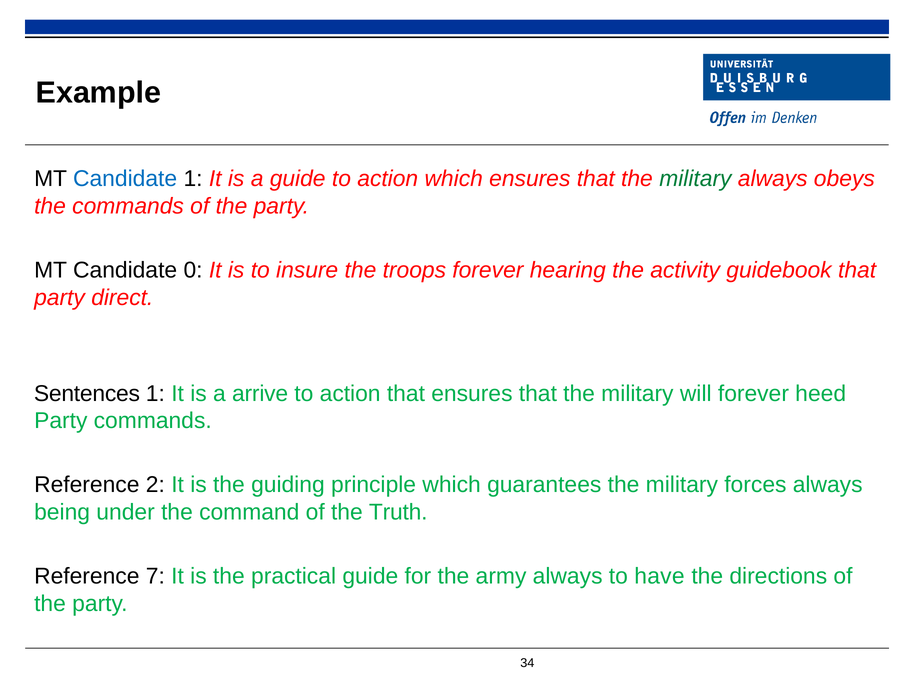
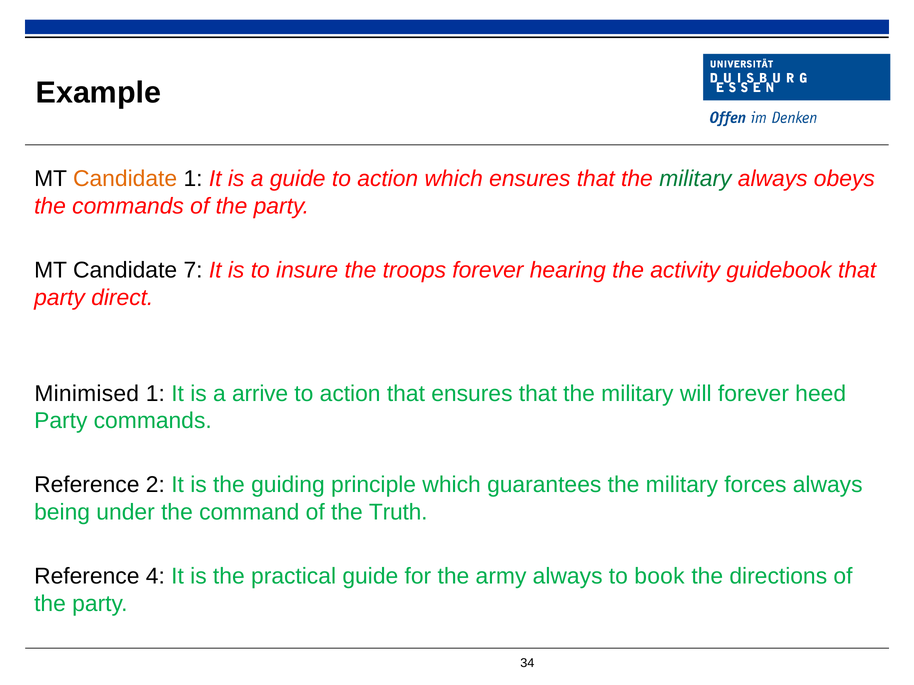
Candidate at (125, 179) colour: blue -> orange
0: 0 -> 7
Sentences: Sentences -> Minimised
7: 7 -> 4
have: have -> book
